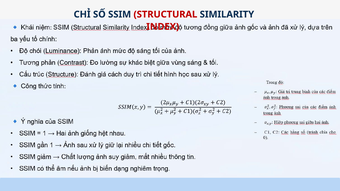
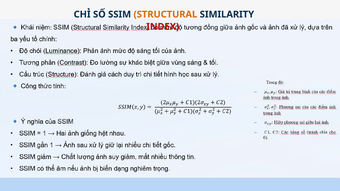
STRUCTURAL colour: red -> orange
